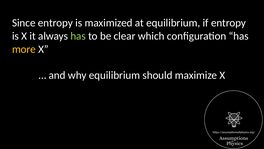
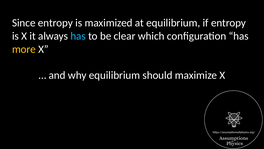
has at (78, 36) colour: light green -> light blue
